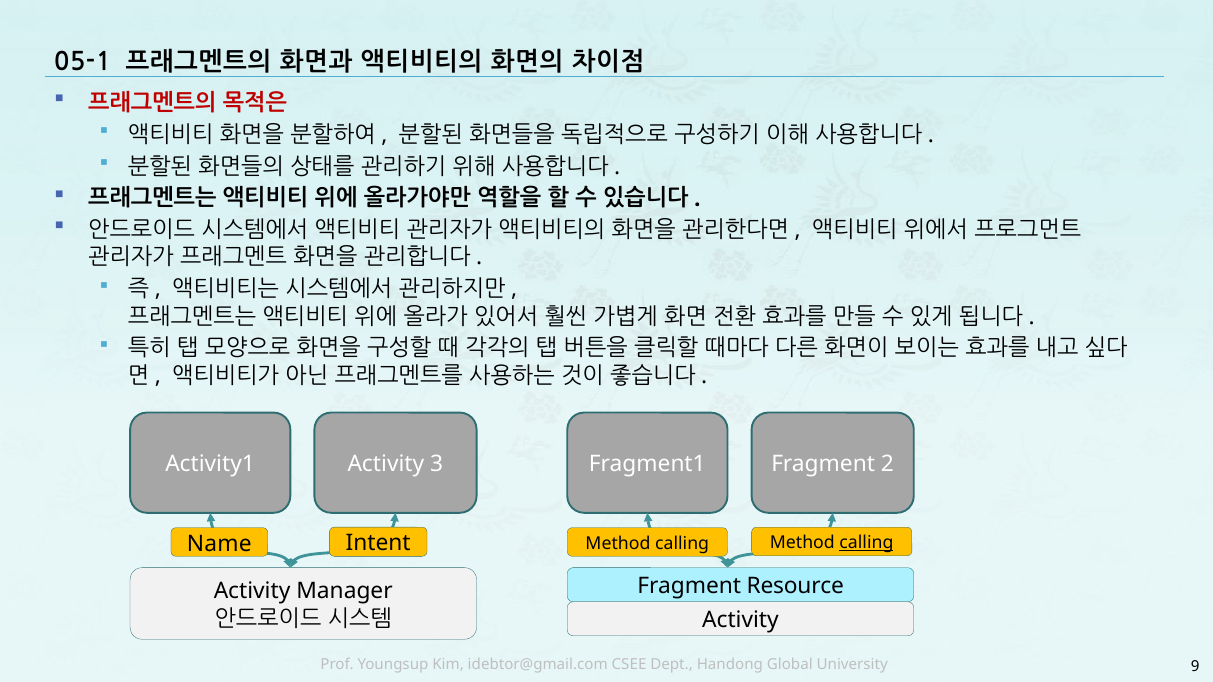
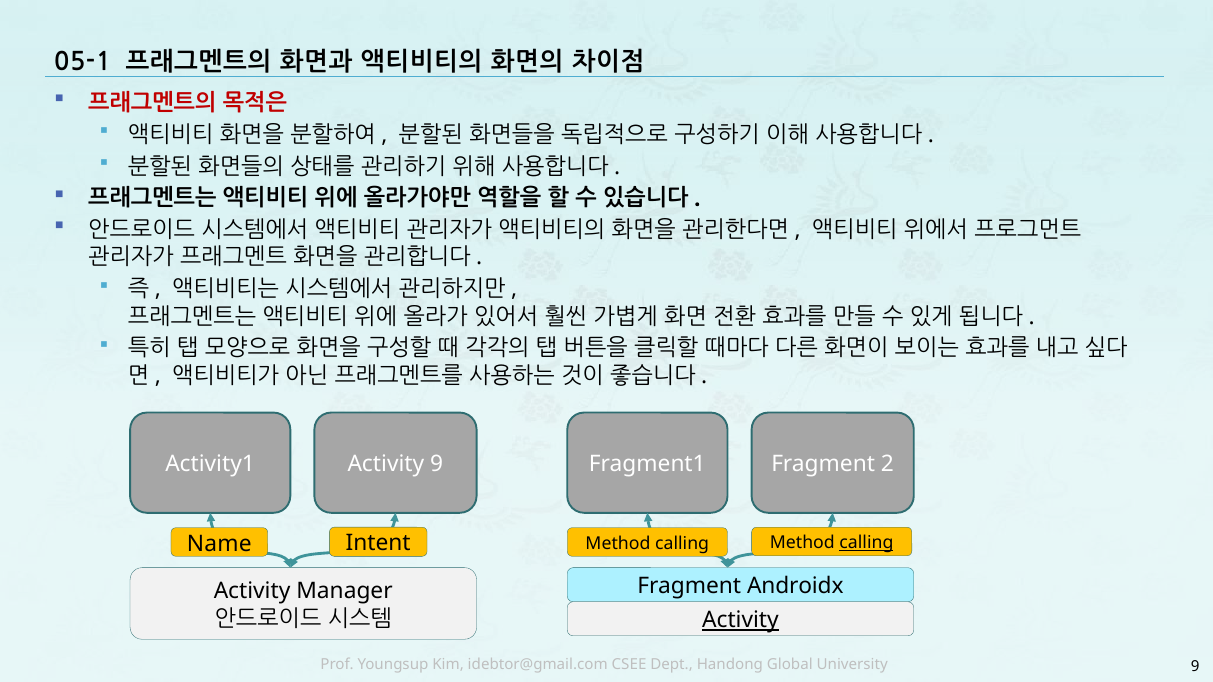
Activity 3: 3 -> 9
Resource: Resource -> Androidx
Activity at (740, 621) underline: none -> present
